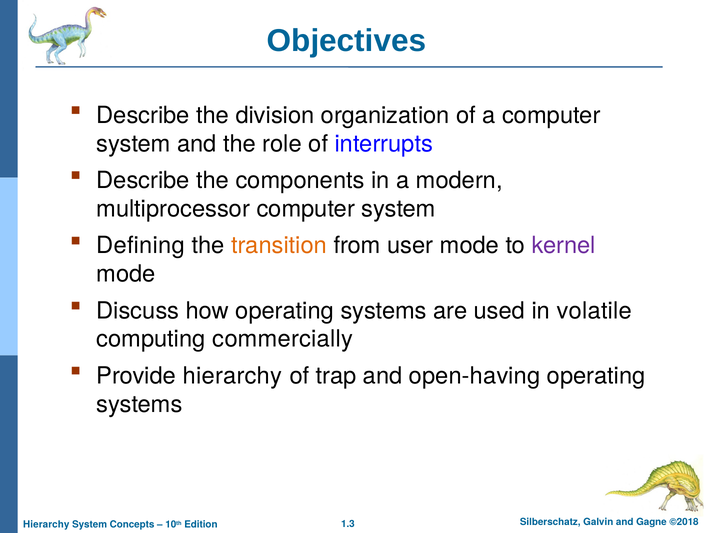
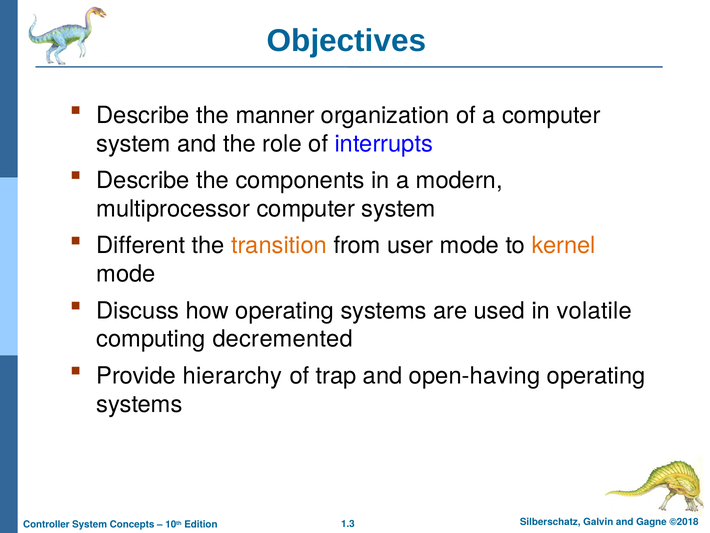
division: division -> manner
Defining: Defining -> Different
kernel colour: purple -> orange
commercially: commercially -> decremented
Hierarchy at (46, 524): Hierarchy -> Controller
